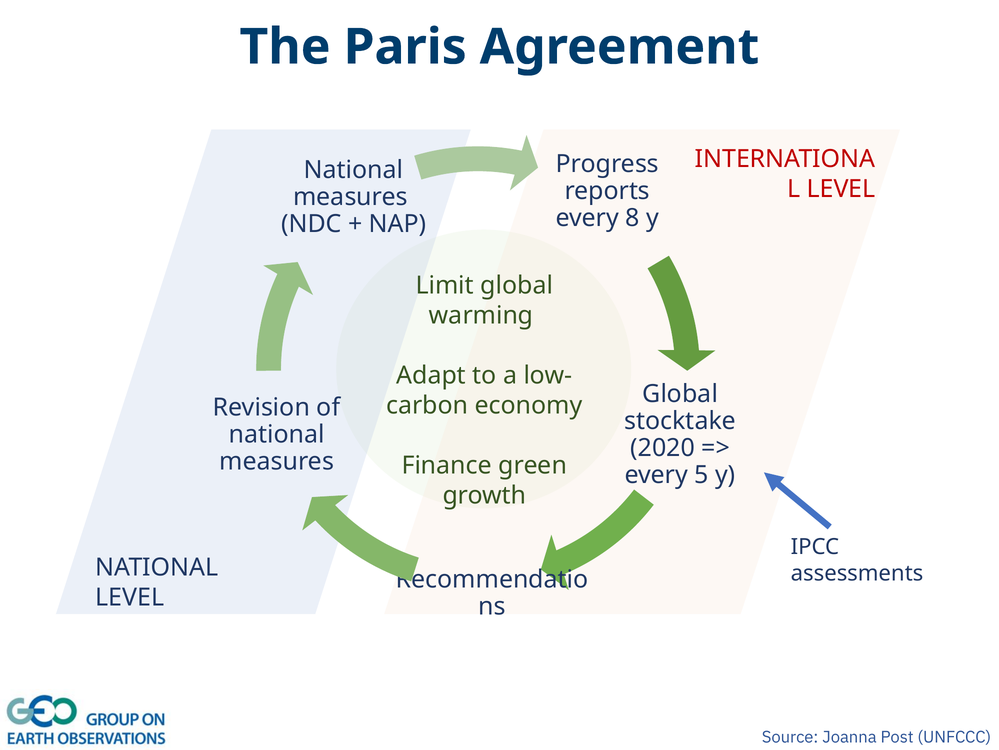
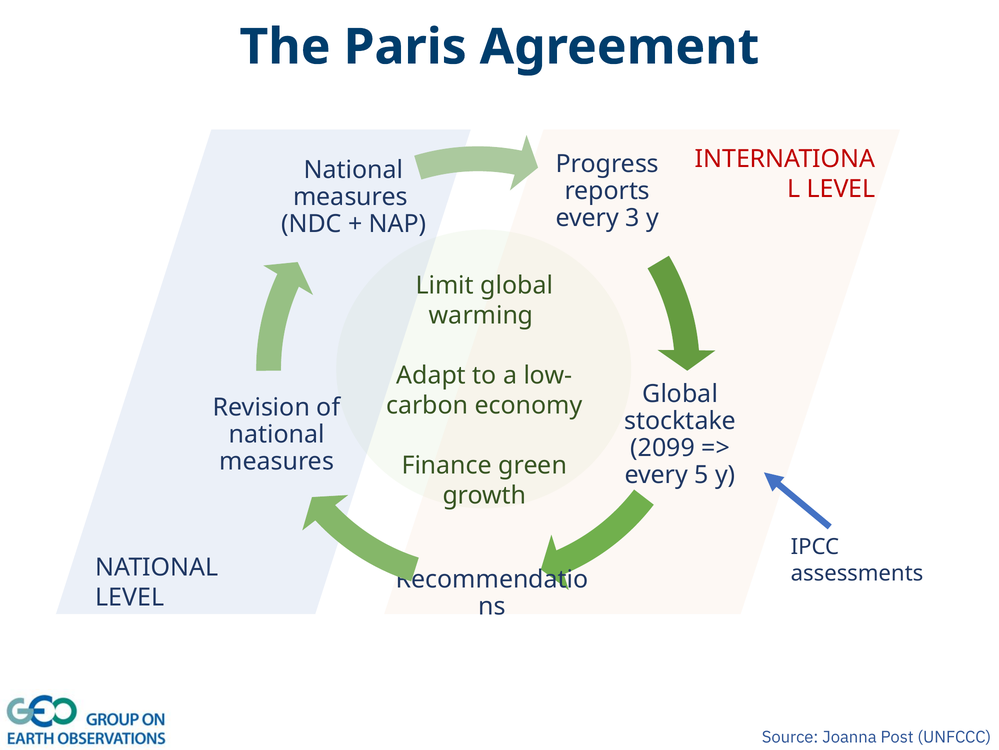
8: 8 -> 3
2020: 2020 -> 2099
